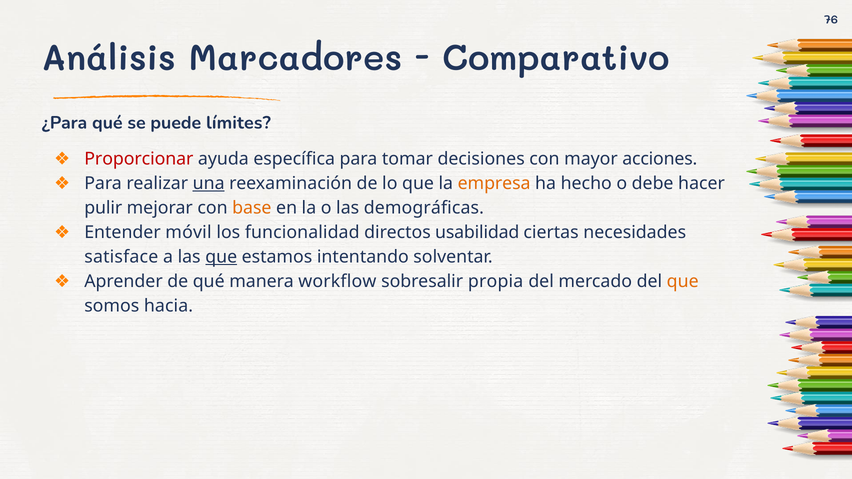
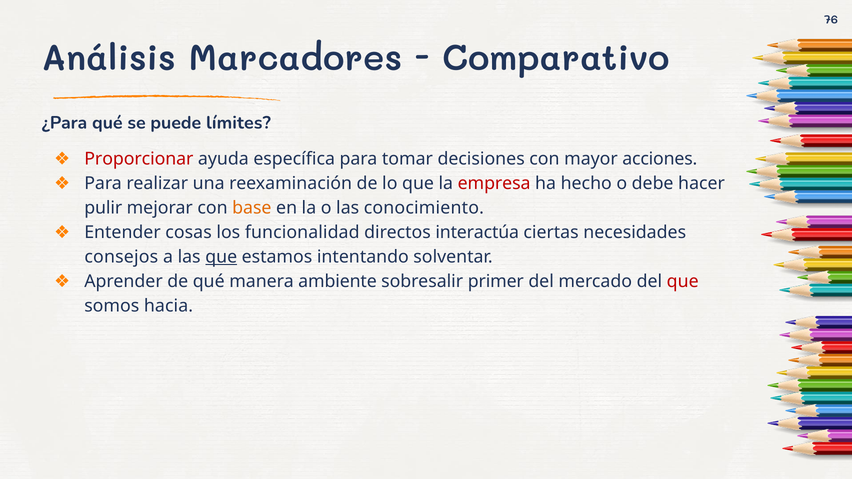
una underline: present -> none
empresa colour: orange -> red
demográficas: demográficas -> conocimiento
móvil: móvil -> cosas
usabilidad: usabilidad -> interactúa
satisface: satisface -> consejos
workflow: workflow -> ambiente
propia: propia -> primer
que at (683, 282) colour: orange -> red
